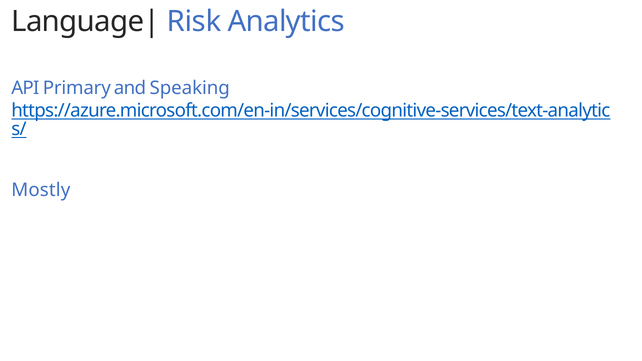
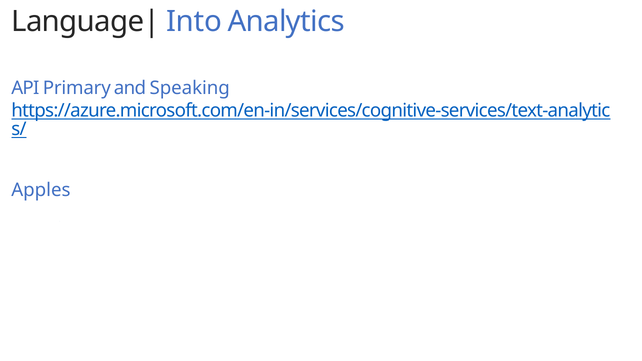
Risk: Risk -> Into
Mostly: Mostly -> Apples
